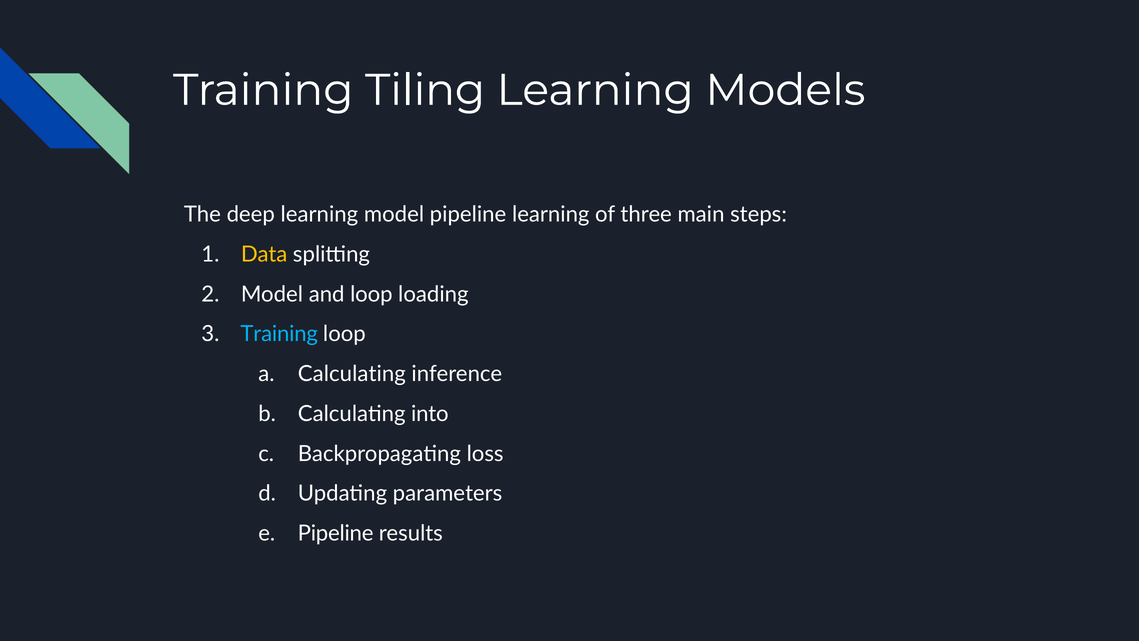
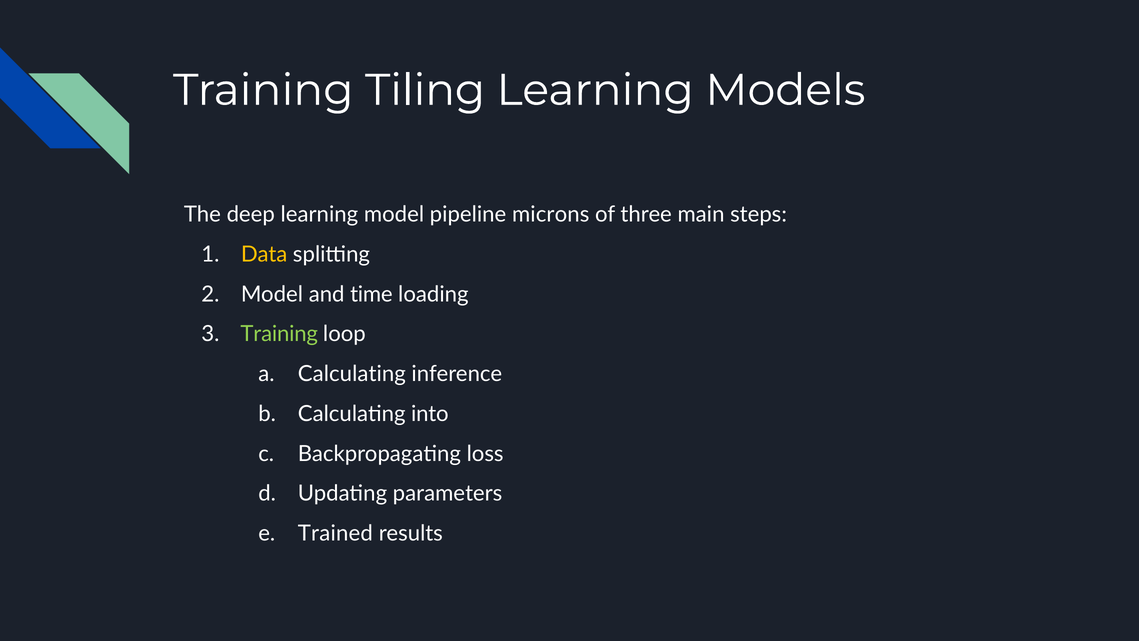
pipeline learning: learning -> microns
and loop: loop -> time
Training at (279, 334) colour: light blue -> light green
Pipeline at (336, 533): Pipeline -> Trained
